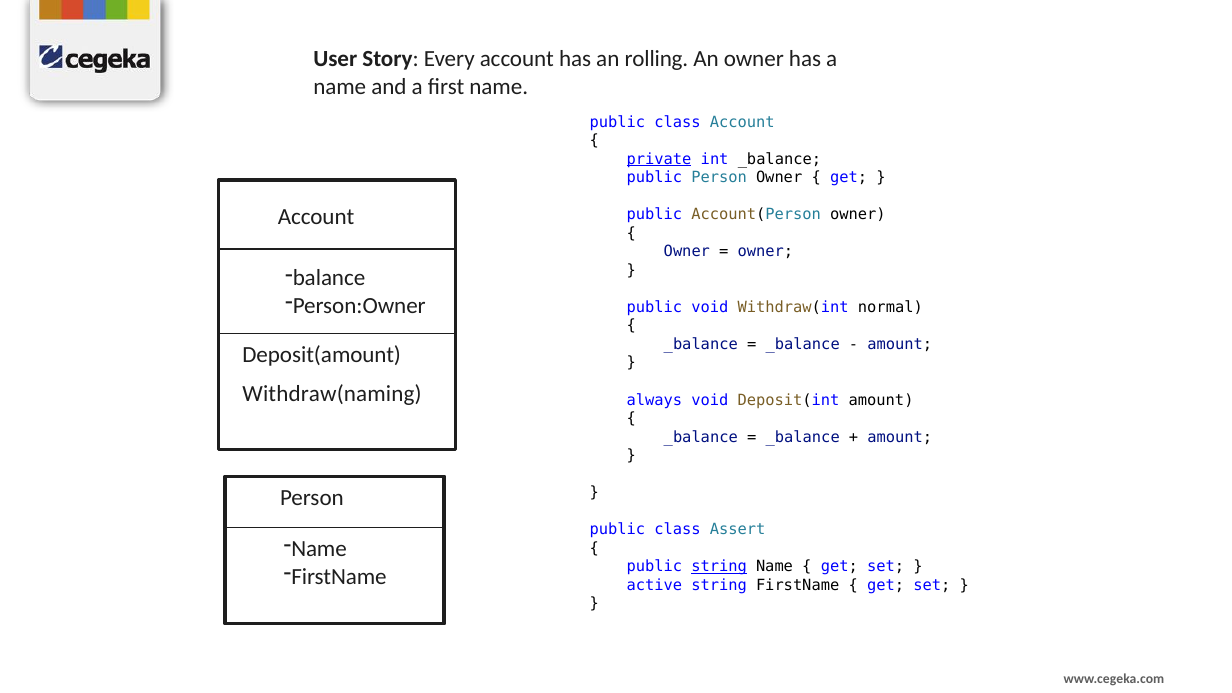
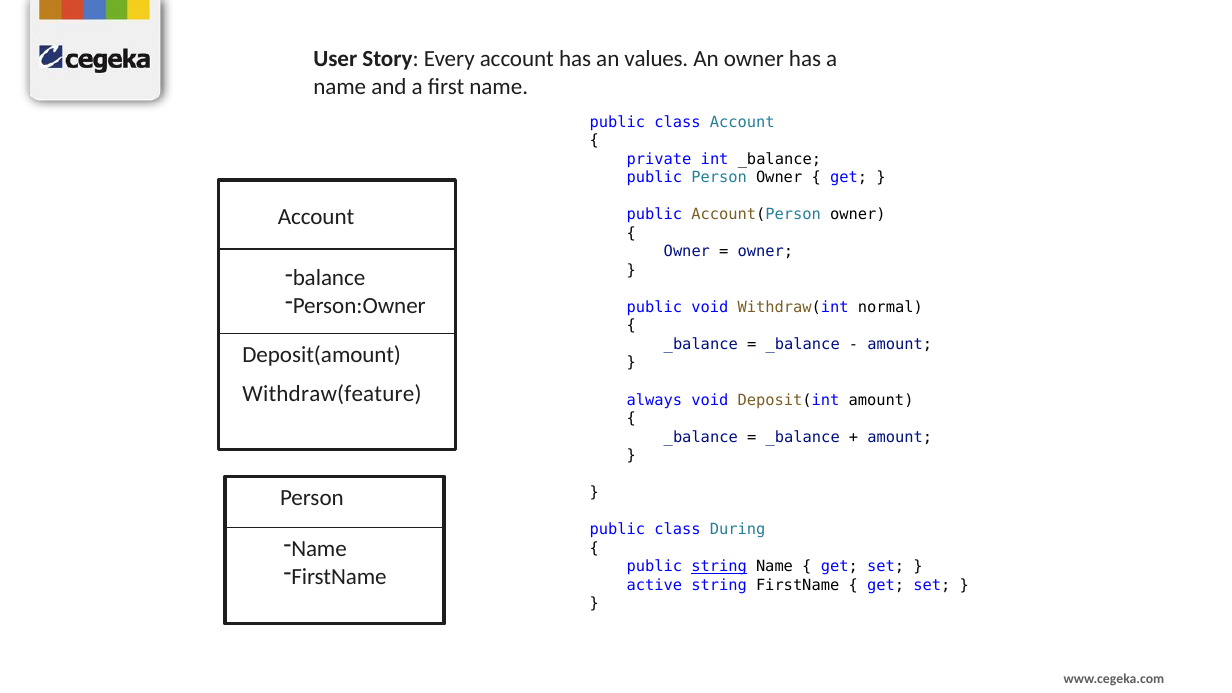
rolling: rolling -> values
private underline: present -> none
Withdraw(naming: Withdraw(naming -> Withdraw(feature
Assert: Assert -> During
